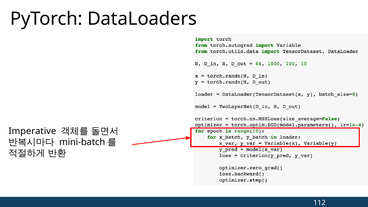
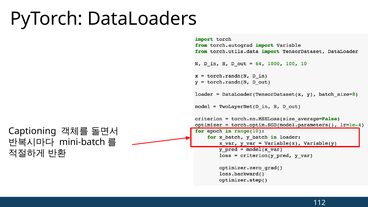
Imperative: Imperative -> Captioning
